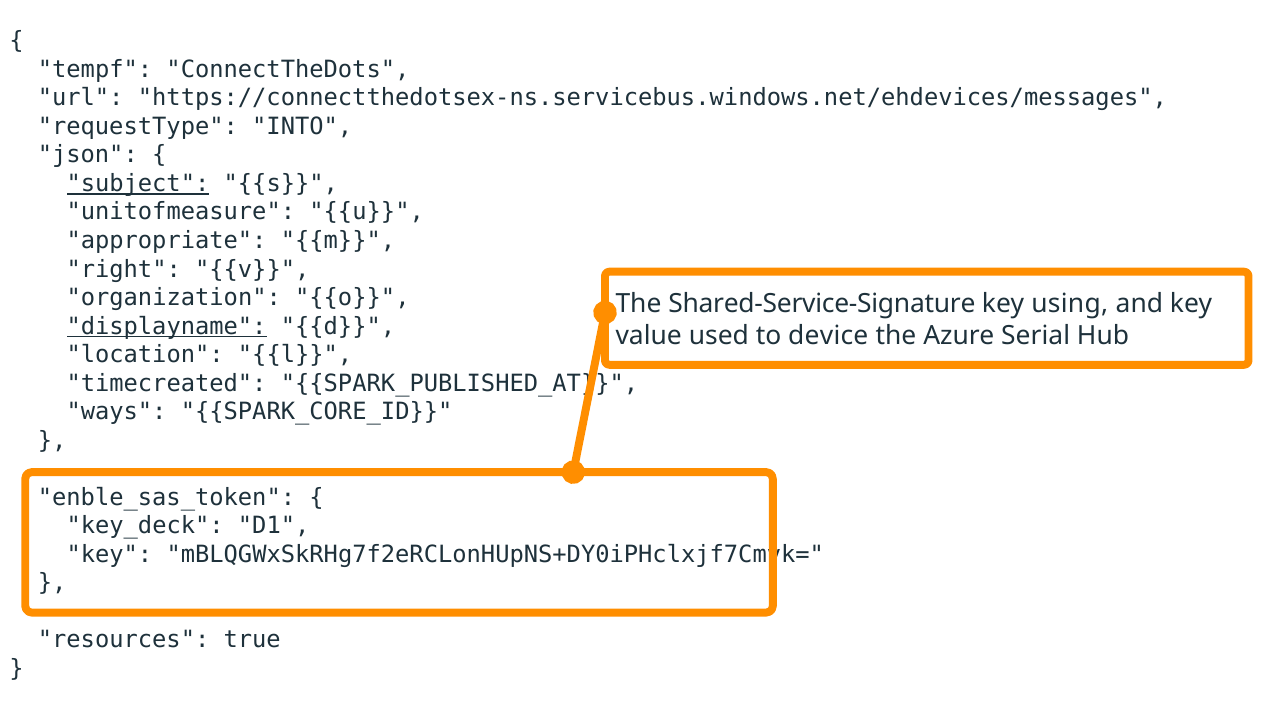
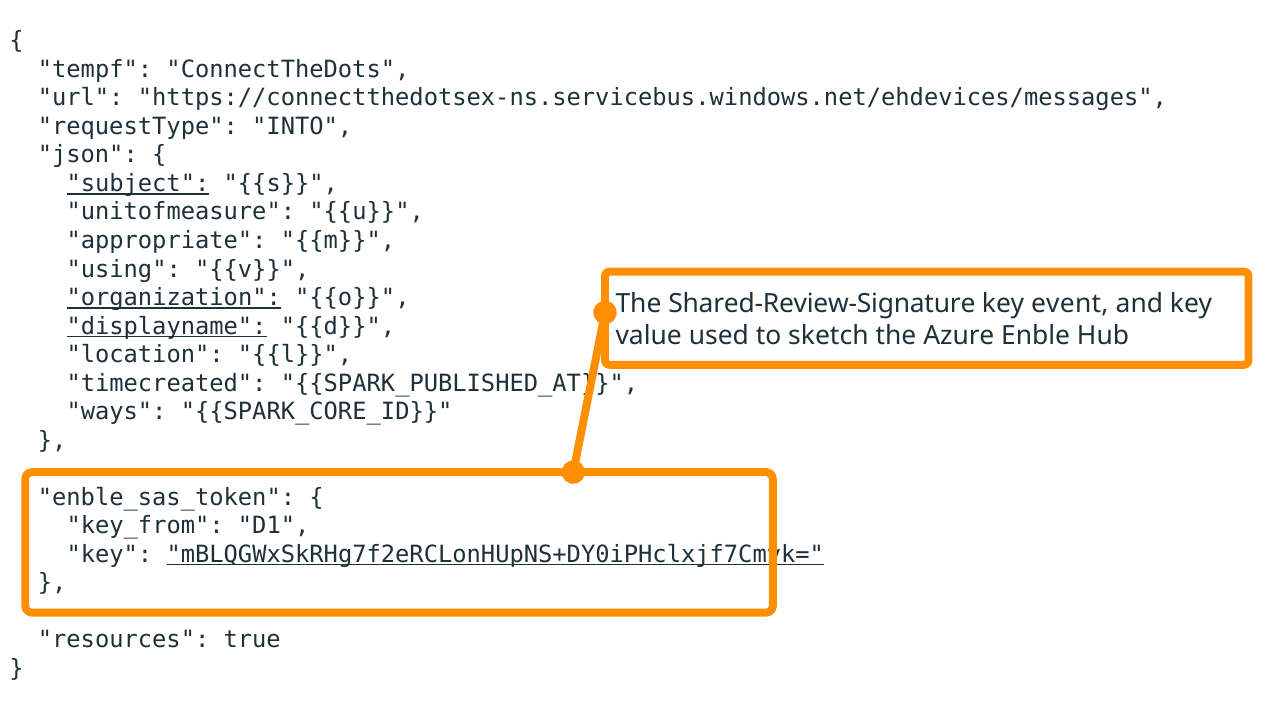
right: right -> using
organization underline: none -> present
Shared-Service-Signature: Shared-Service-Signature -> Shared-Review-Signature
using: using -> event
device: device -> sketch
Serial: Serial -> Enble
key_deck: key_deck -> key_from
mBLQGWxSkRHg7f2eRCLonHUpNS+DY0iPHclxjf7Cmvk= underline: none -> present
